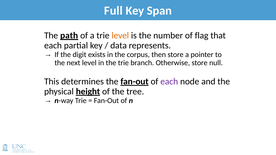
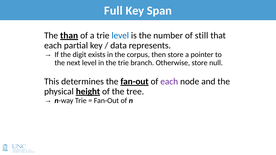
path: path -> than
level at (120, 36) colour: orange -> blue
flag: flag -> still
